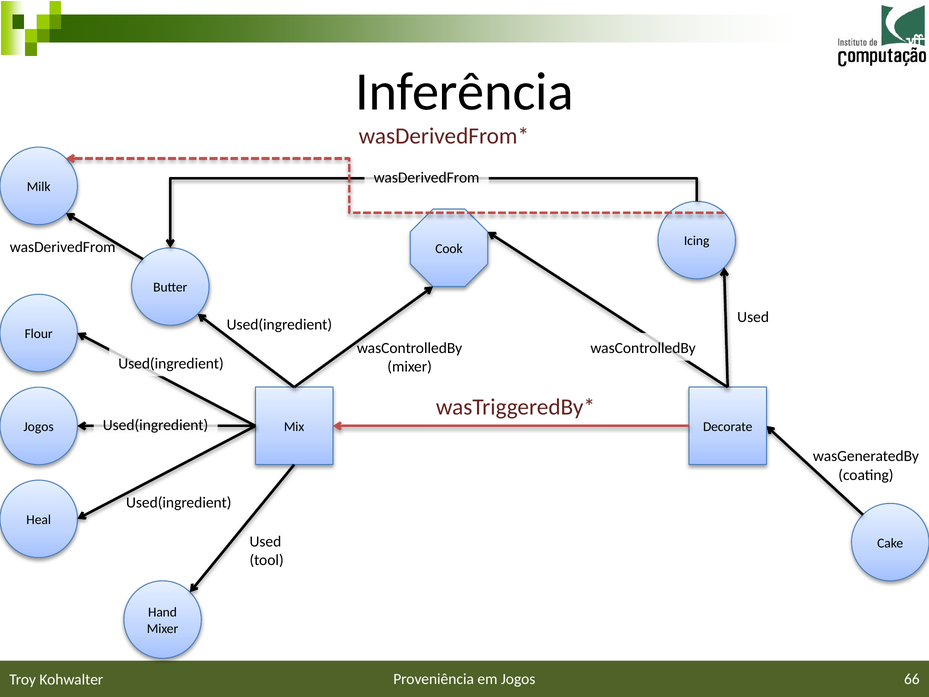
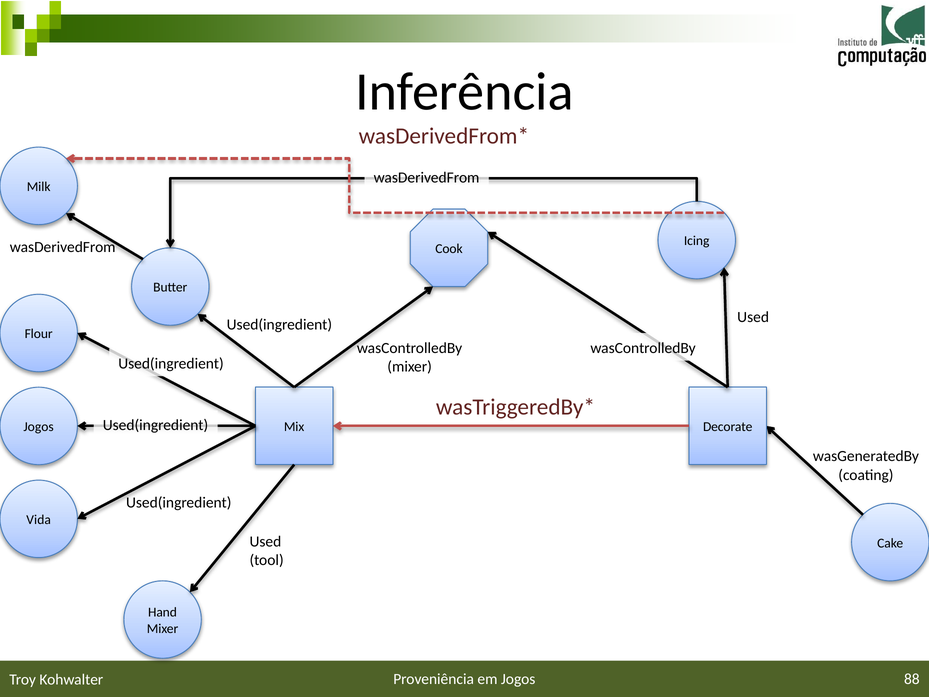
Heal: Heal -> Vida
66: 66 -> 88
